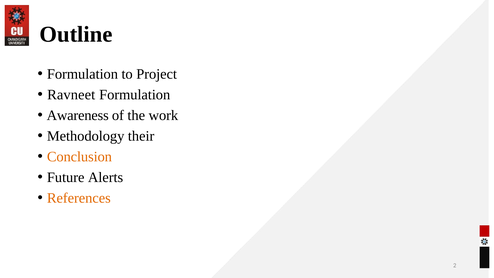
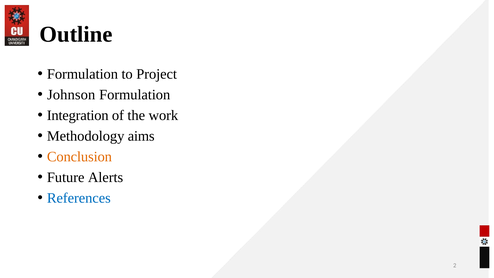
Ravneet: Ravneet -> Johnson
Awareness: Awareness -> Integration
their: their -> aims
References colour: orange -> blue
